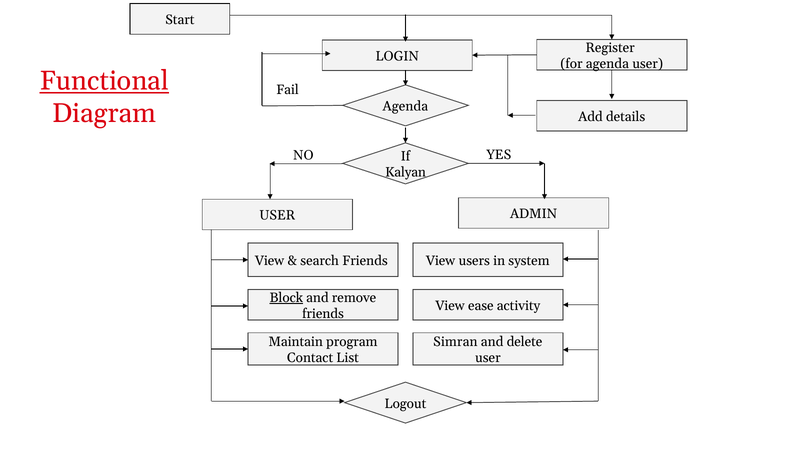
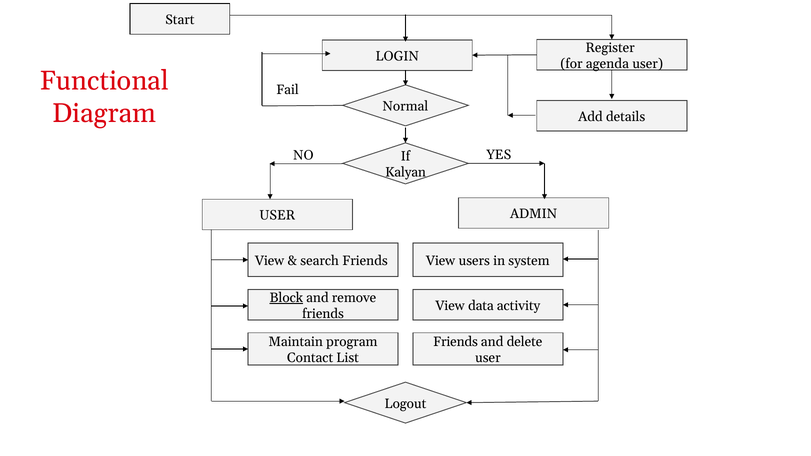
Functional underline: present -> none
Agenda at (405, 106): Agenda -> Normal
ease: ease -> data
Simran at (455, 342): Simran -> Friends
